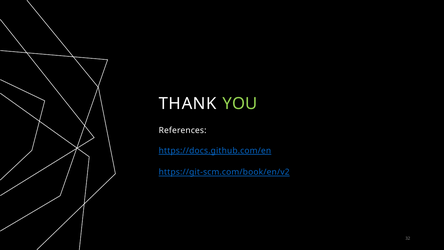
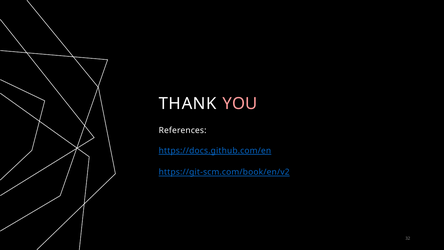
YOU colour: light green -> pink
